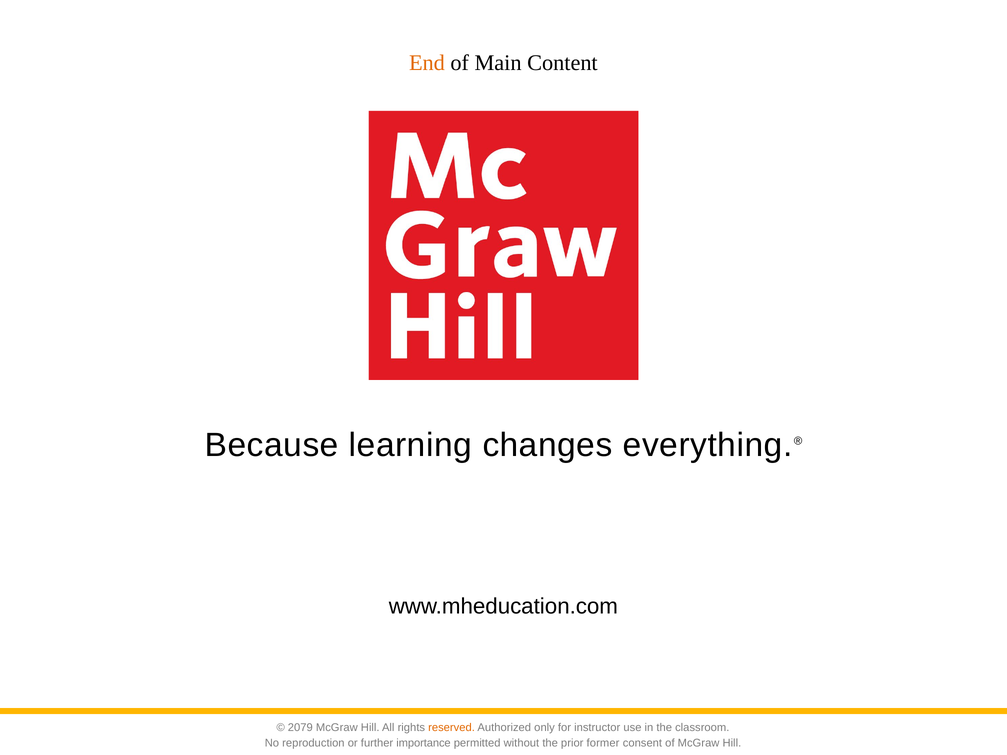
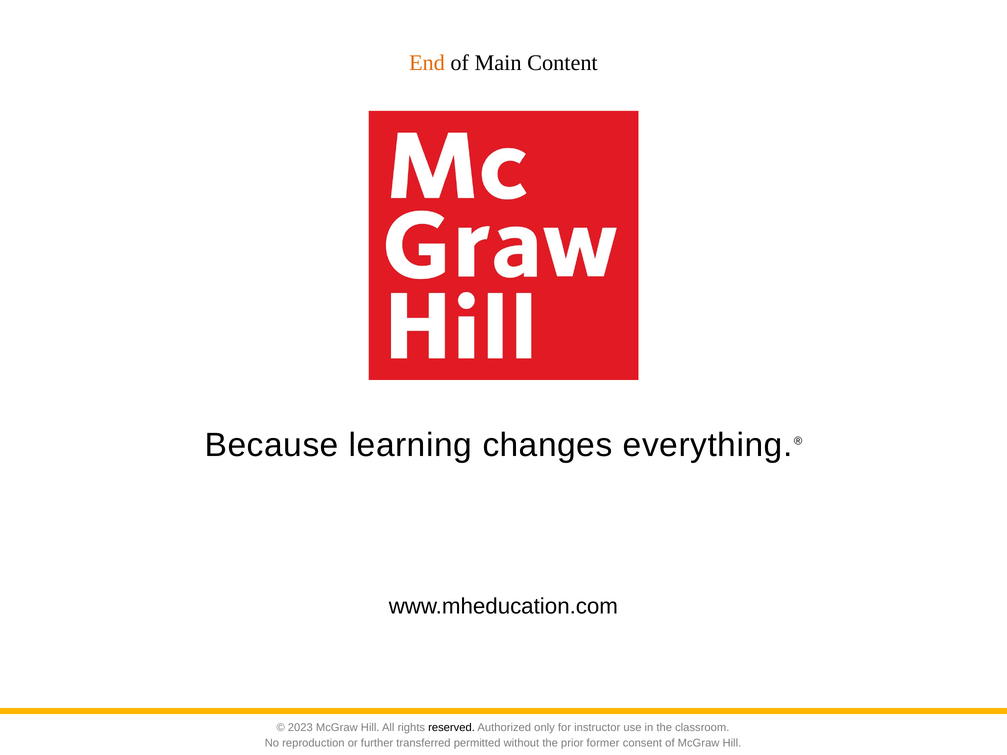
2079: 2079 -> 2023
reserved colour: orange -> black
importance: importance -> transferred
